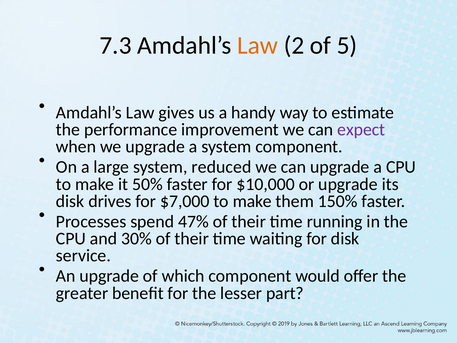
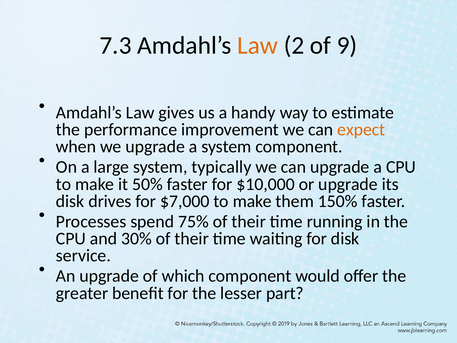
5: 5 -> 9
expect colour: purple -> orange
reduced: reduced -> typically
47%: 47% -> 75%
